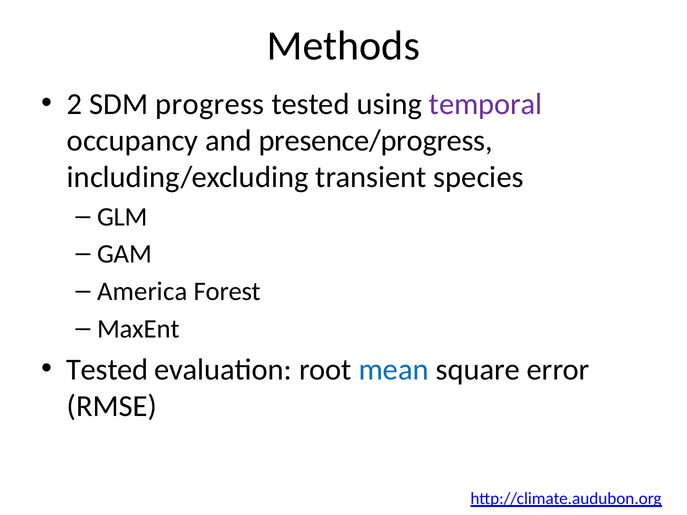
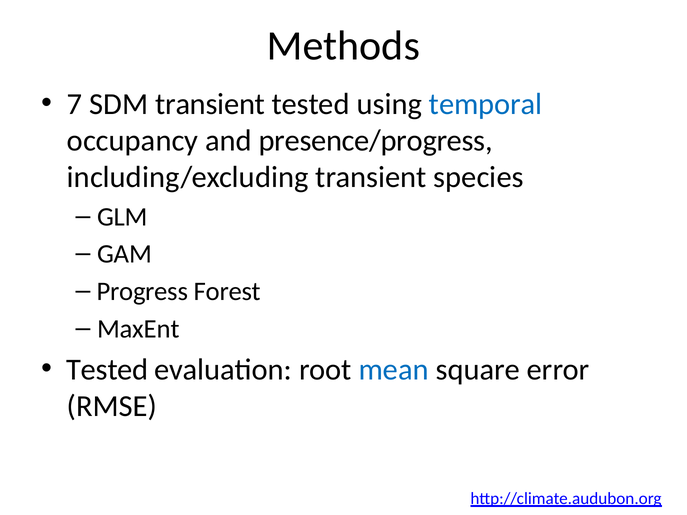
2: 2 -> 7
SDM progress: progress -> transient
temporal colour: purple -> blue
America: America -> Progress
